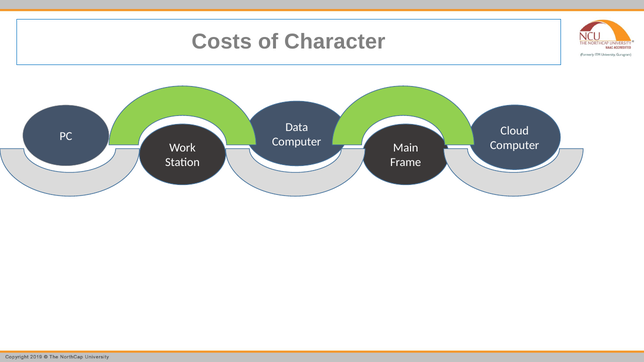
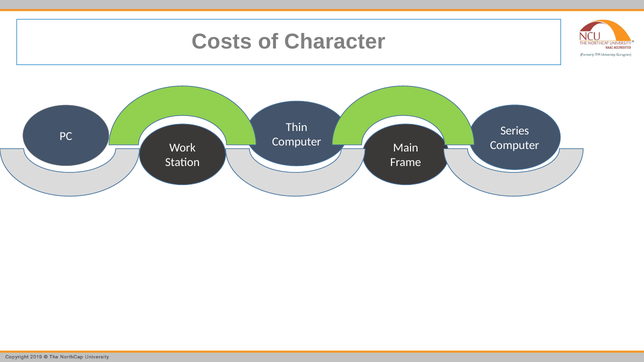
Data: Data -> Thin
Cloud: Cloud -> Series
